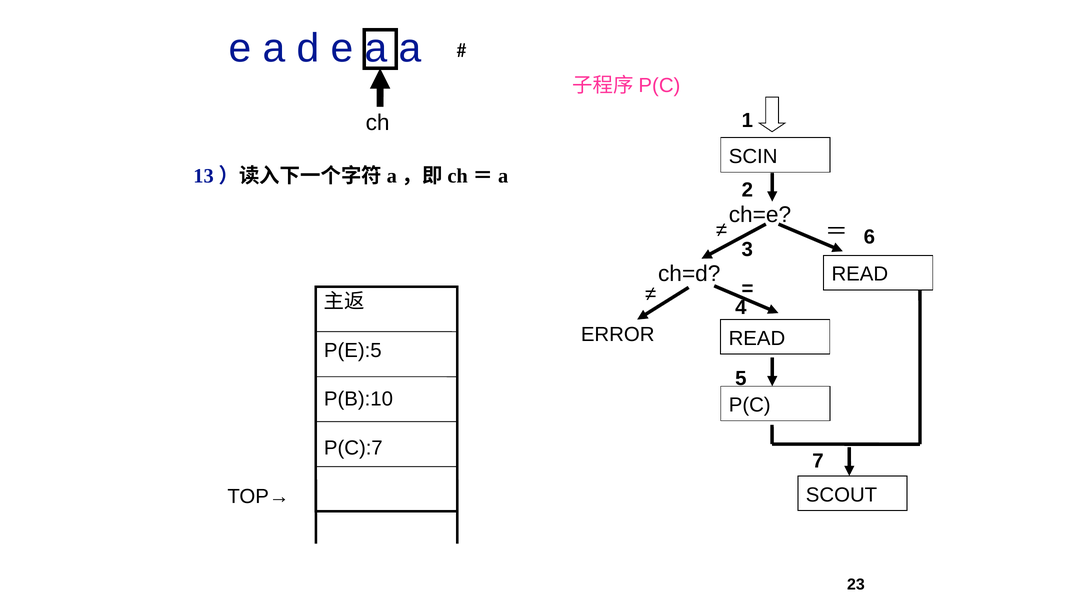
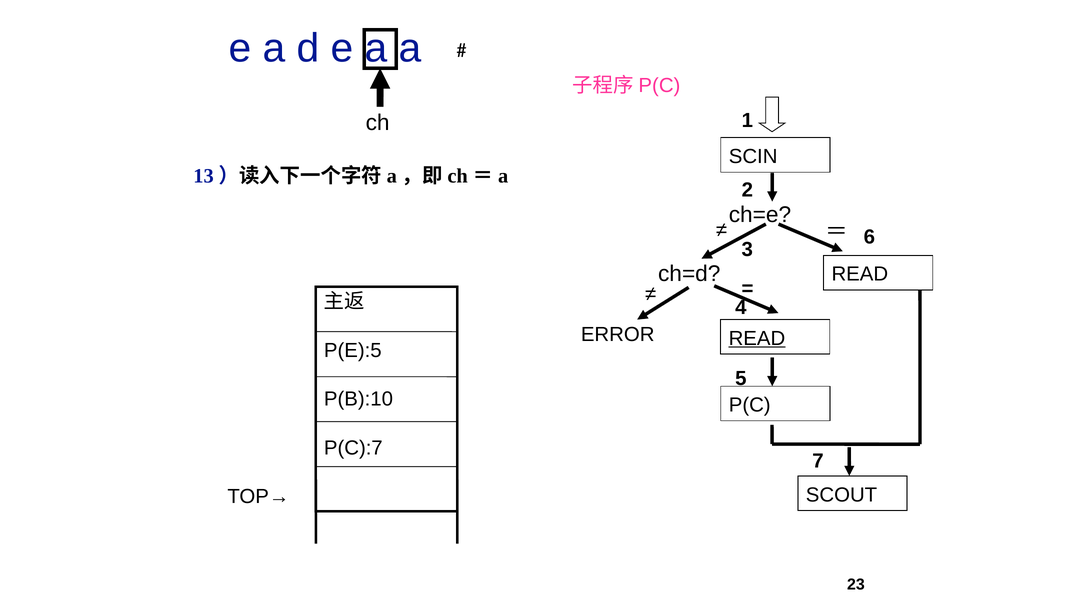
READ at (757, 338) underline: none -> present
